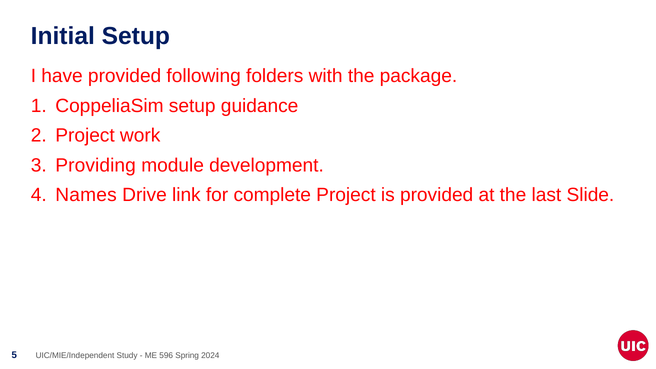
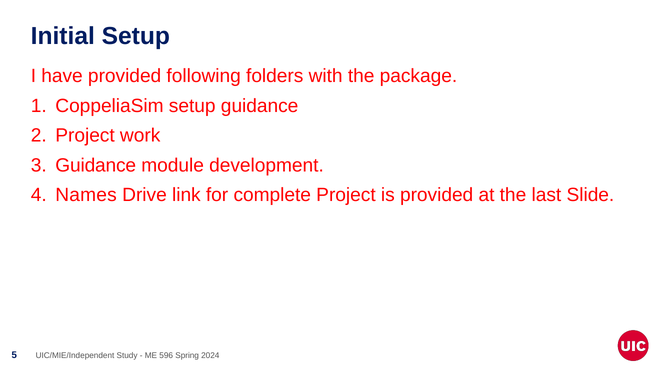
Providing at (96, 165): Providing -> Guidance
